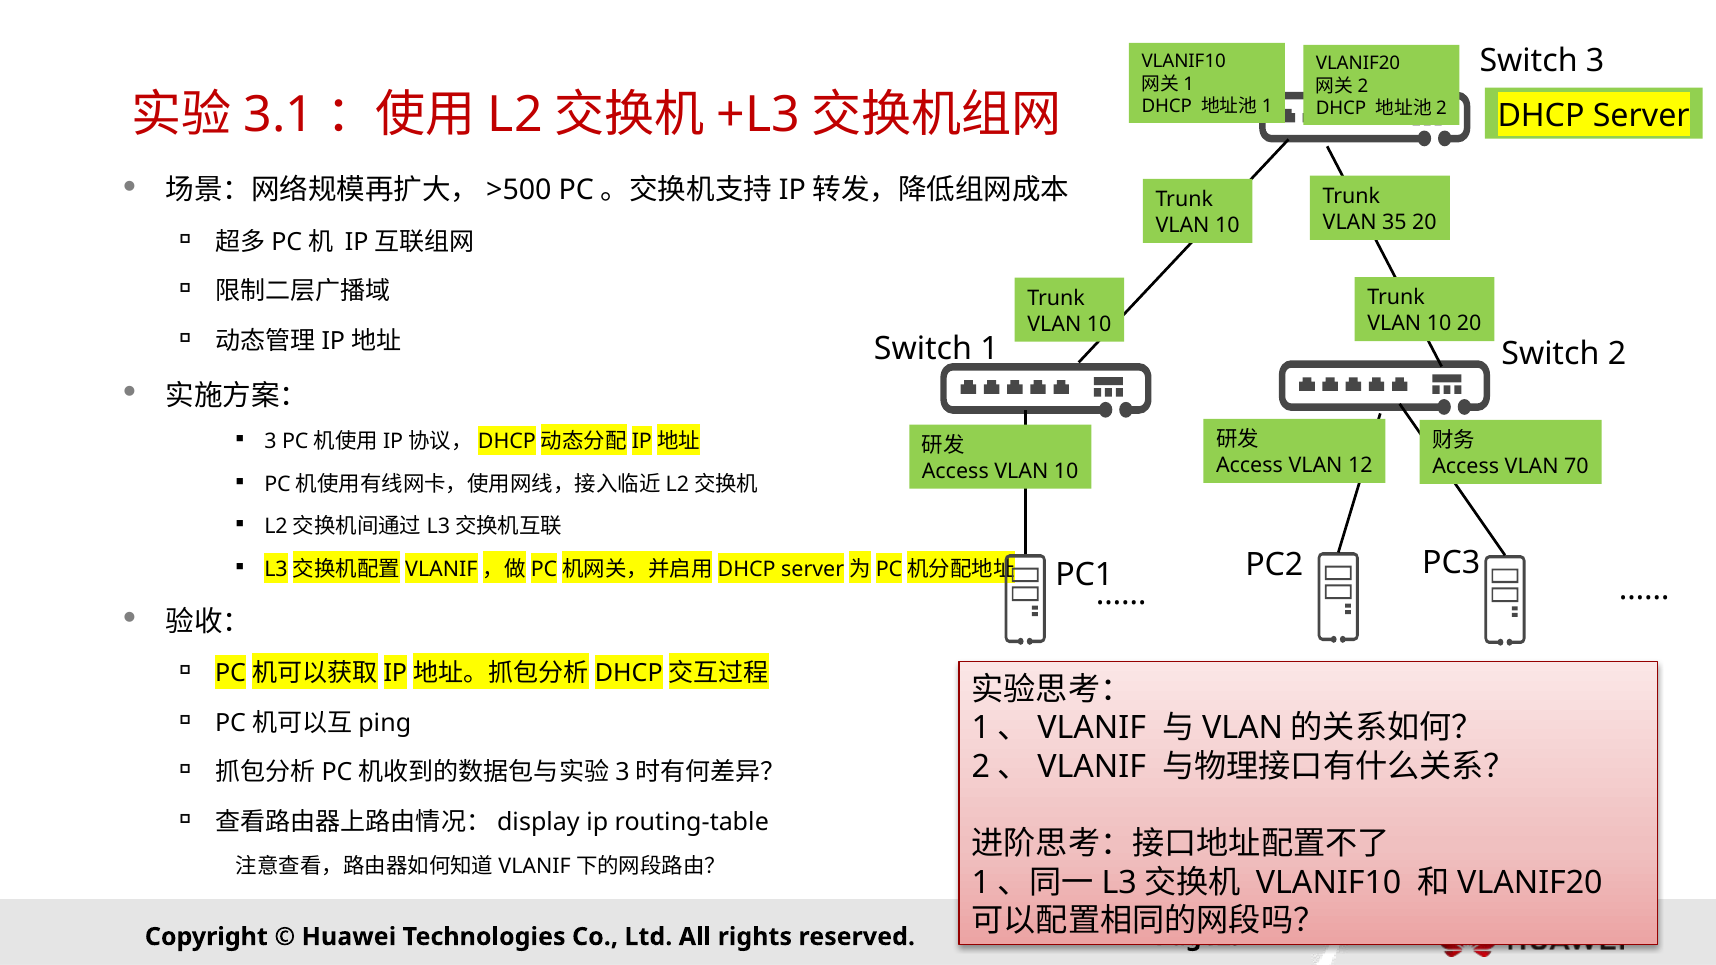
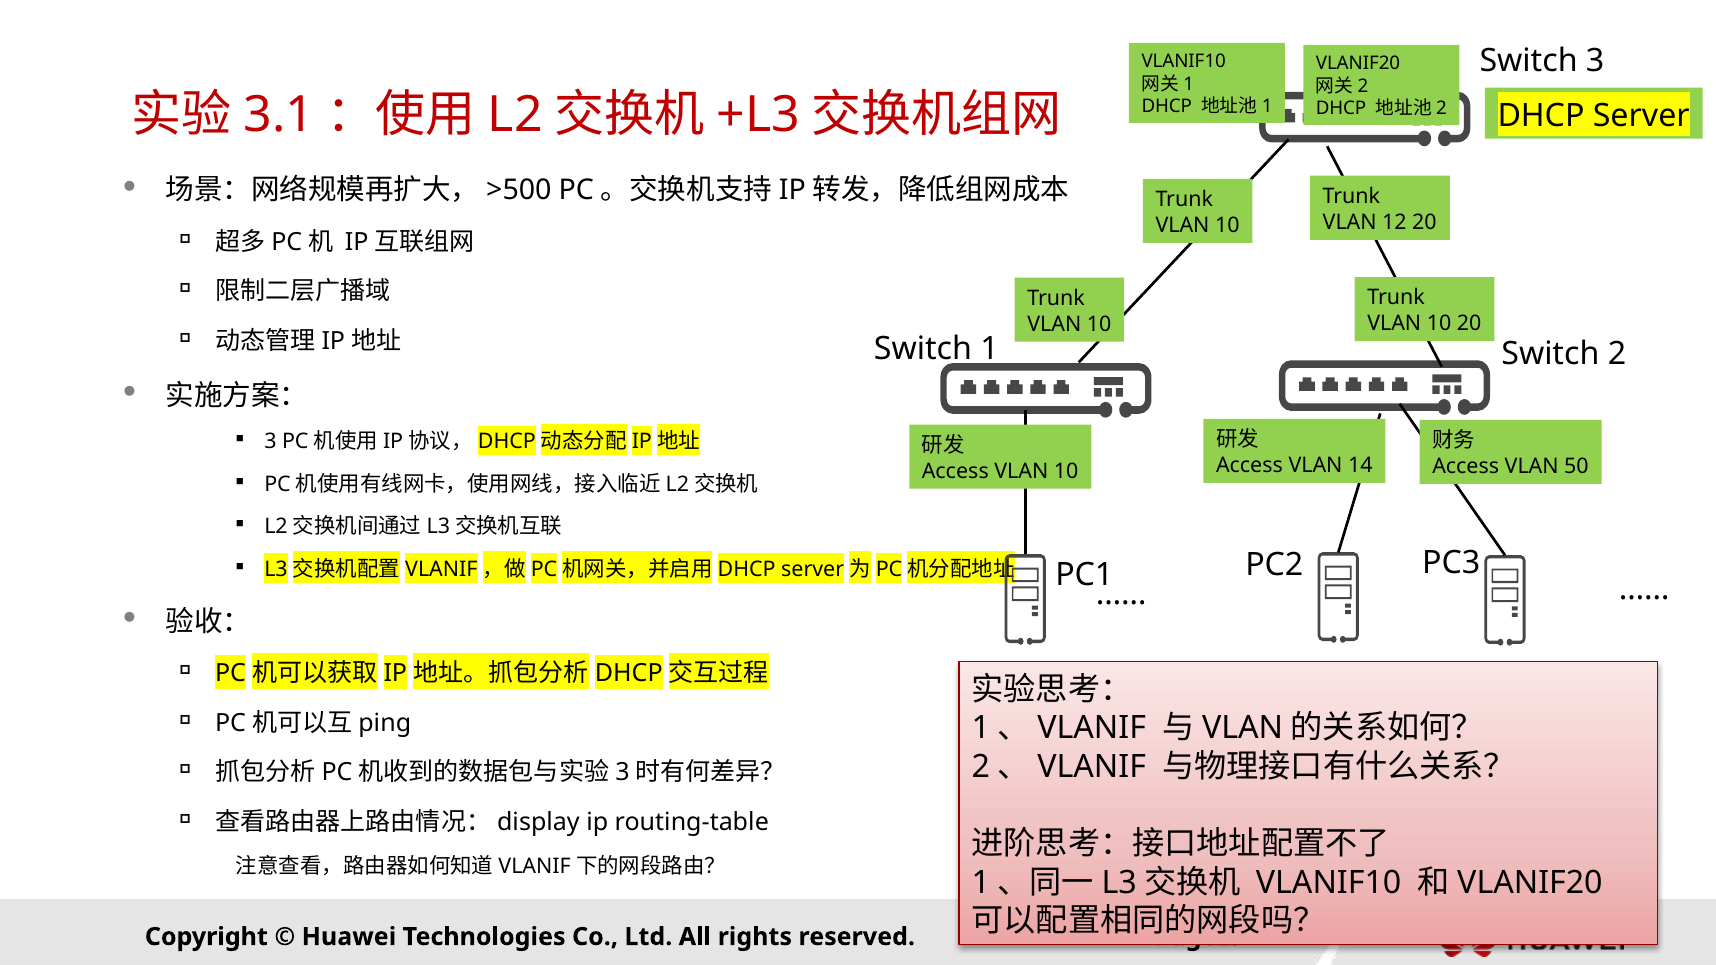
35: 35 -> 12
12: 12 -> 14
70: 70 -> 50
